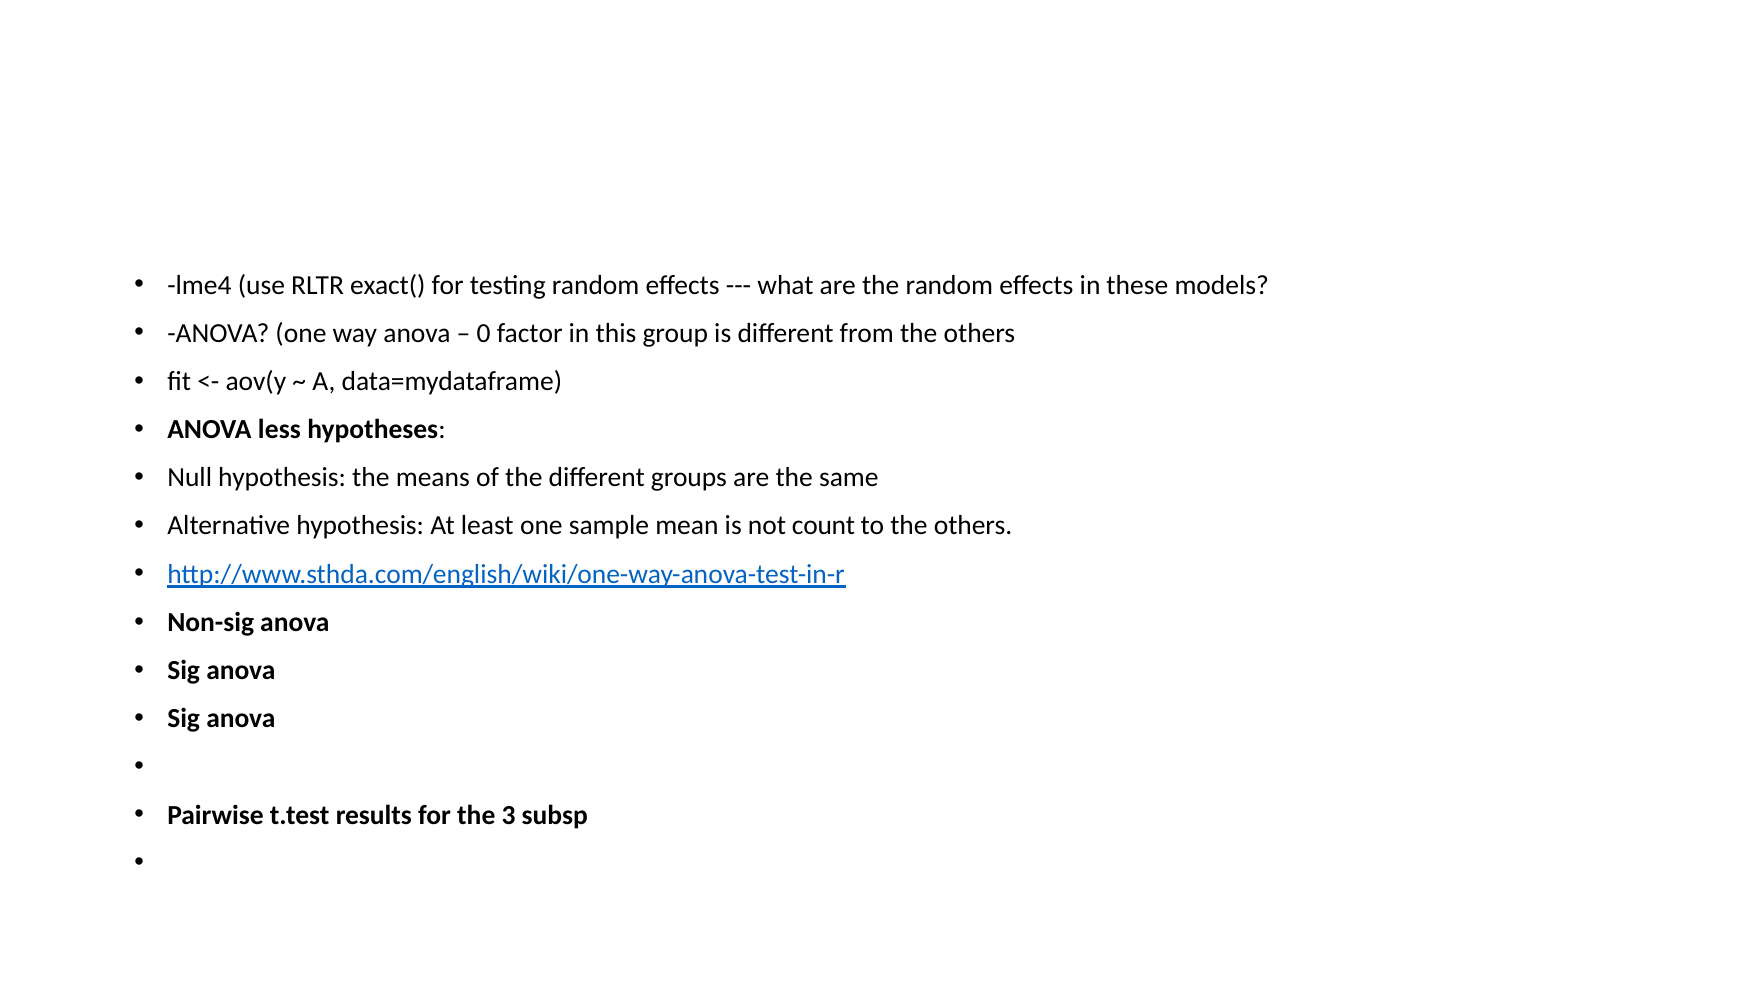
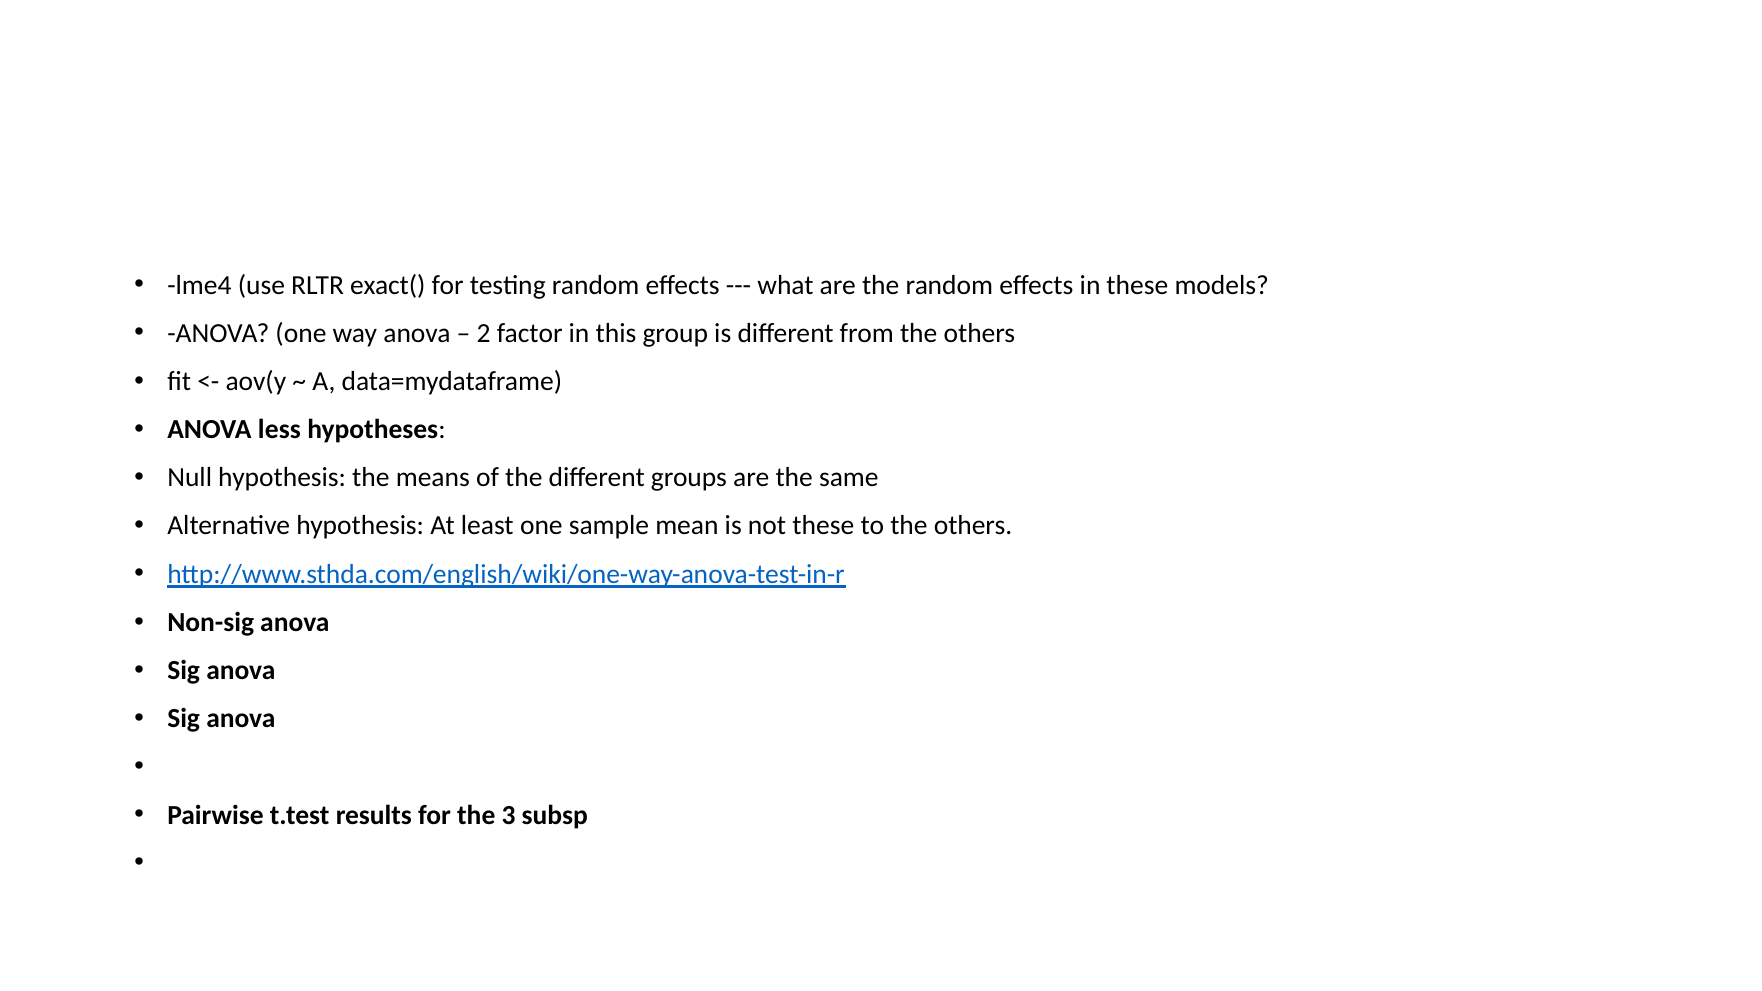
0: 0 -> 2
not count: count -> these
